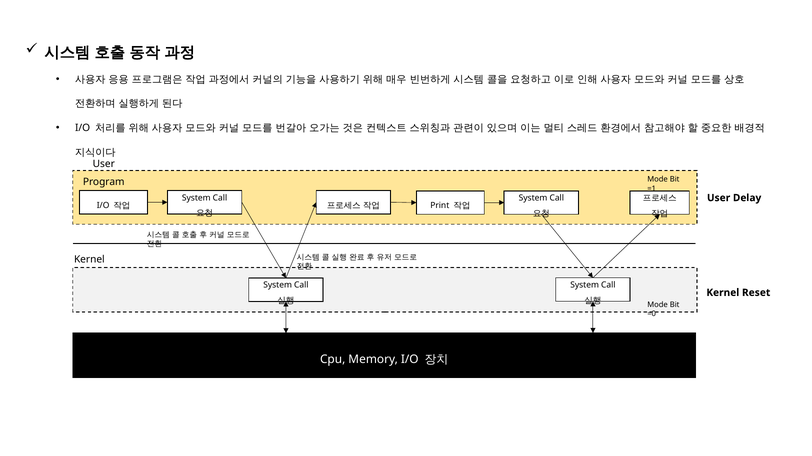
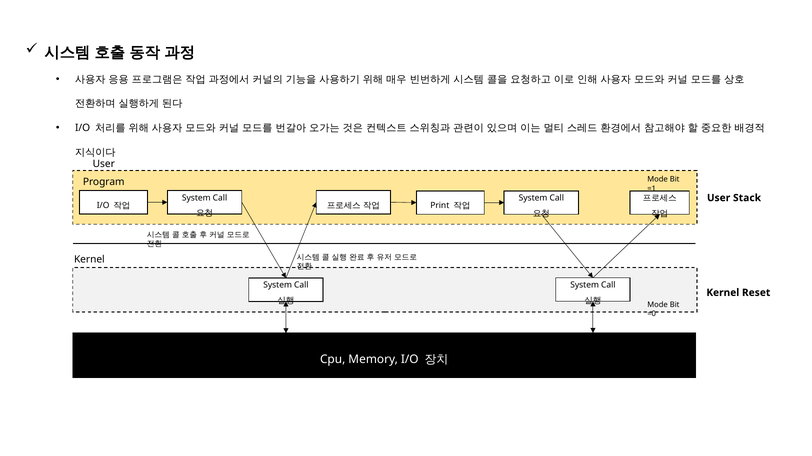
Delay: Delay -> Stack
